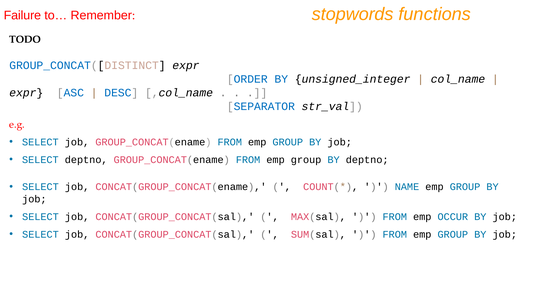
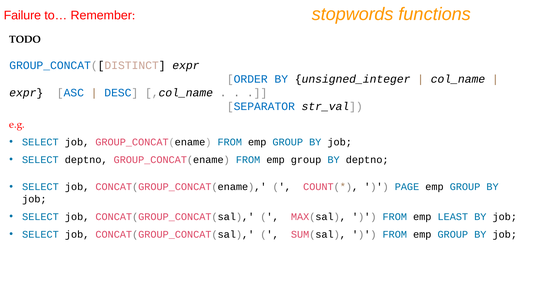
NAME: NAME -> PAGE
OCCUR: OCCUR -> LEAST
